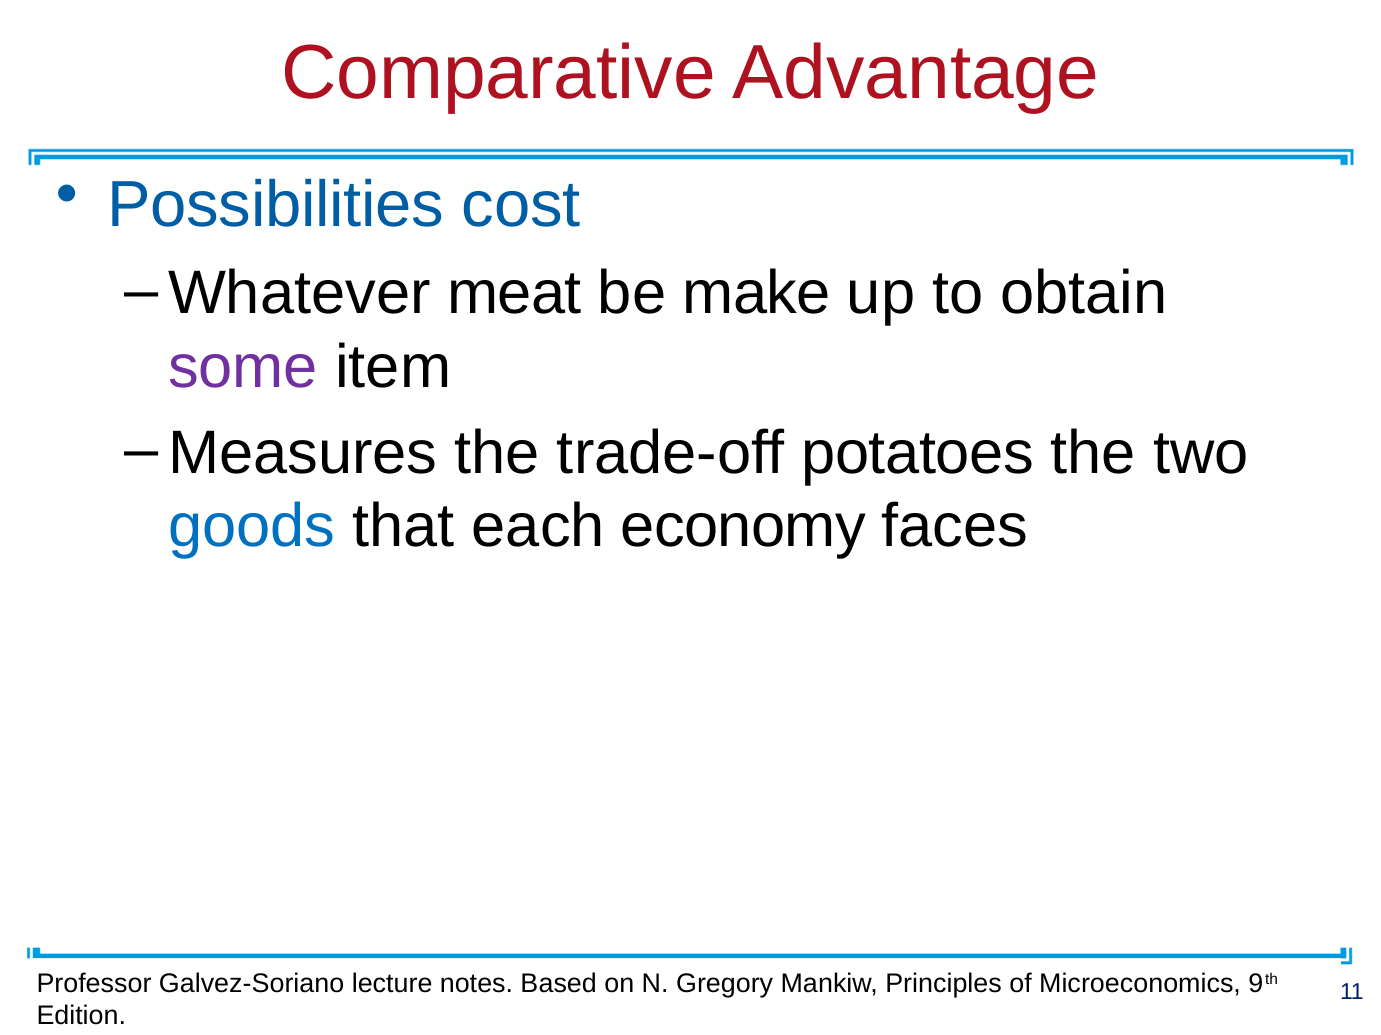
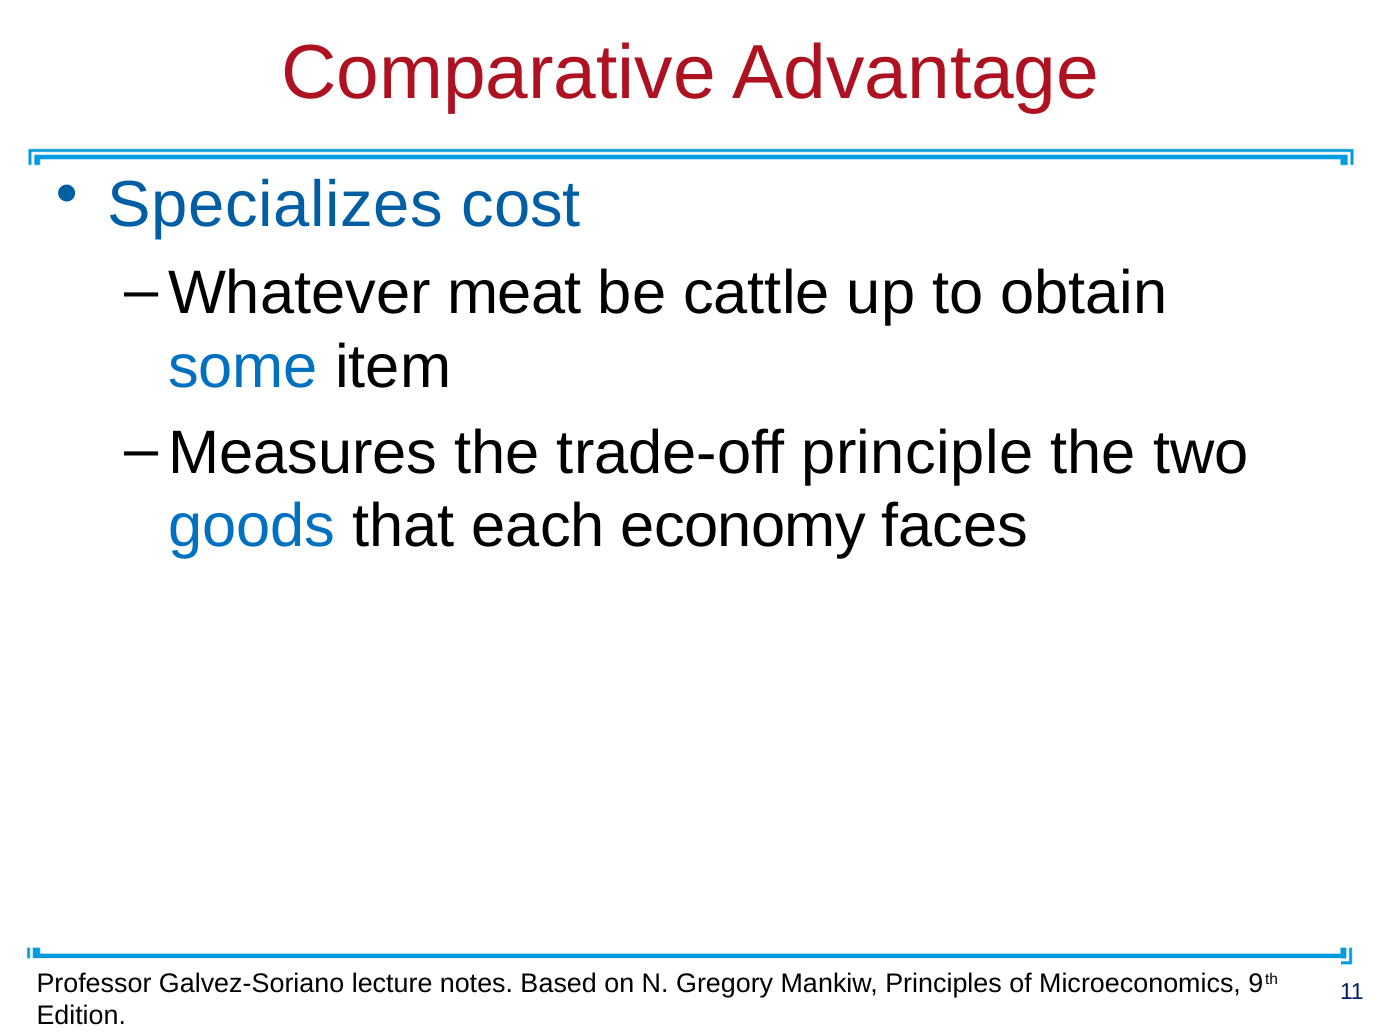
Possibilities: Possibilities -> Specializes
make: make -> cattle
some colour: purple -> blue
potatoes: potatoes -> principle
